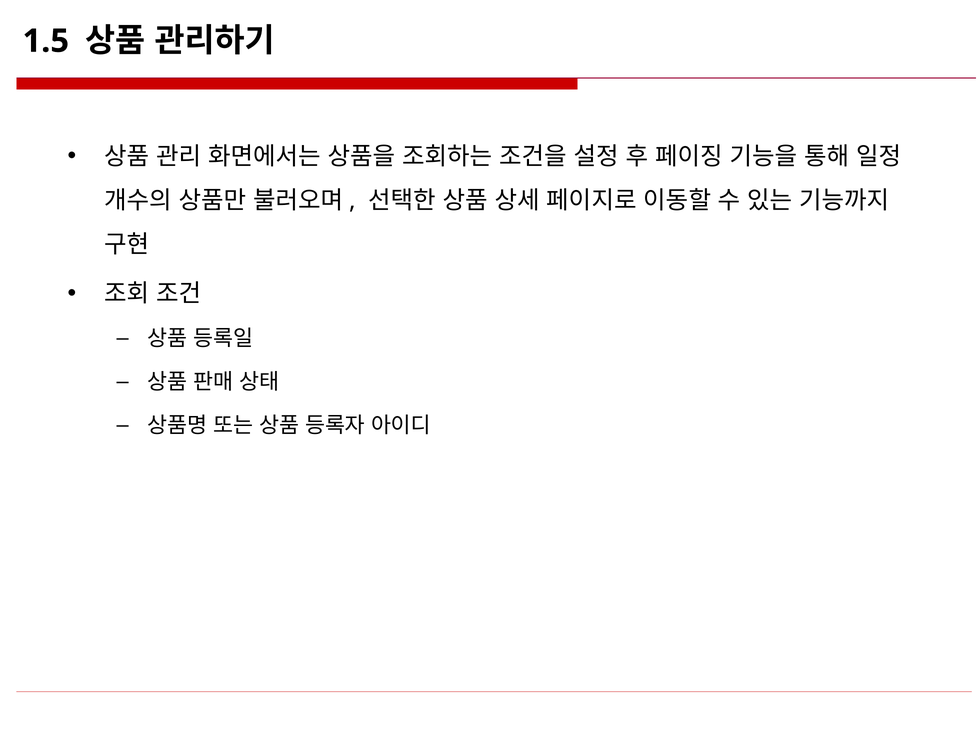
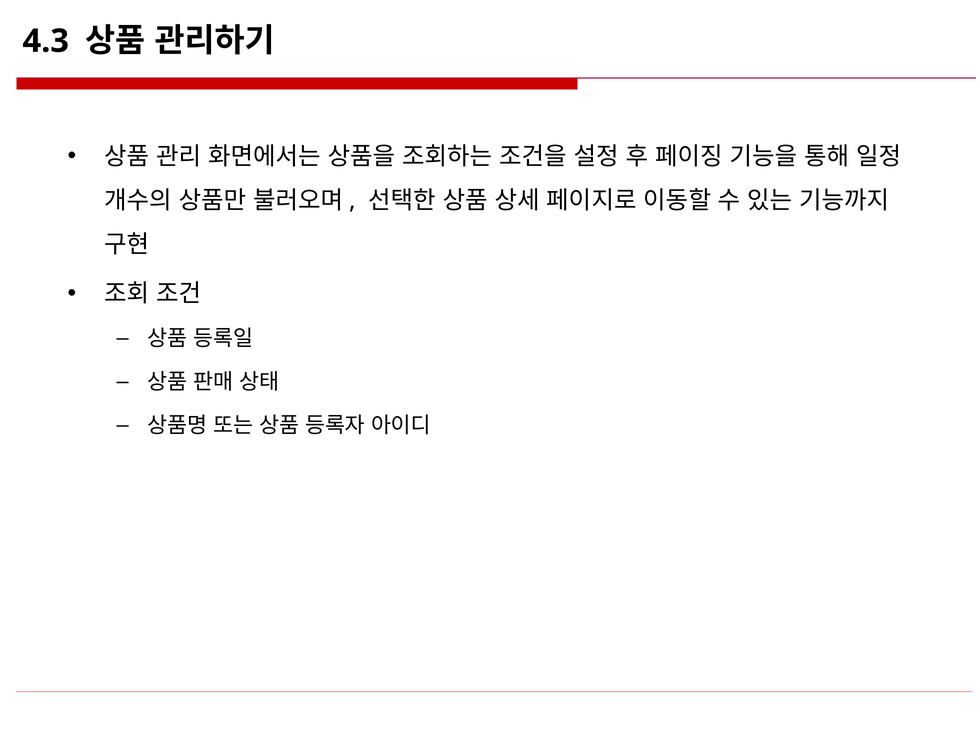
1.5: 1.5 -> 4.3
